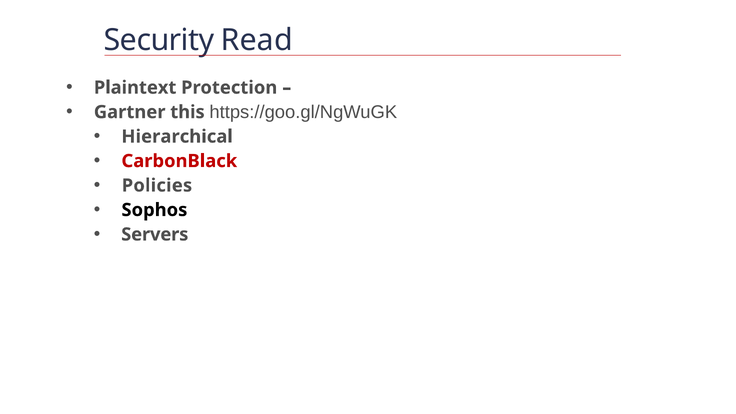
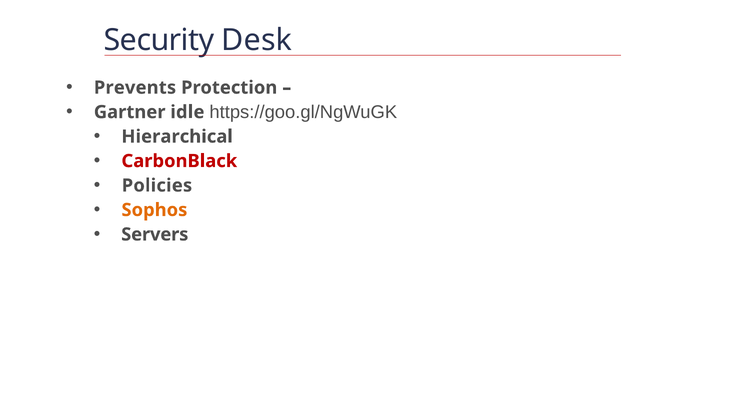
Read: Read -> Desk
Plaintext: Plaintext -> Prevents
this: this -> idle
Sophos colour: black -> orange
